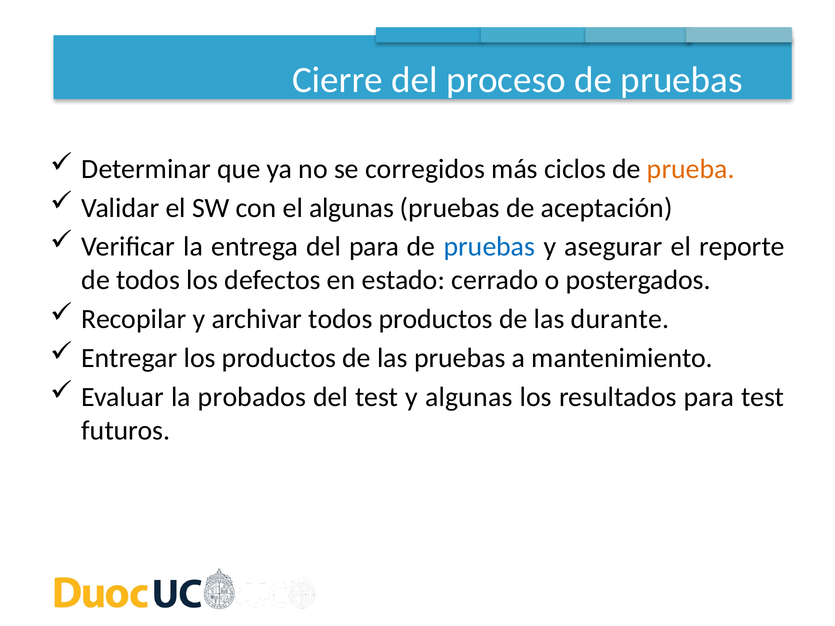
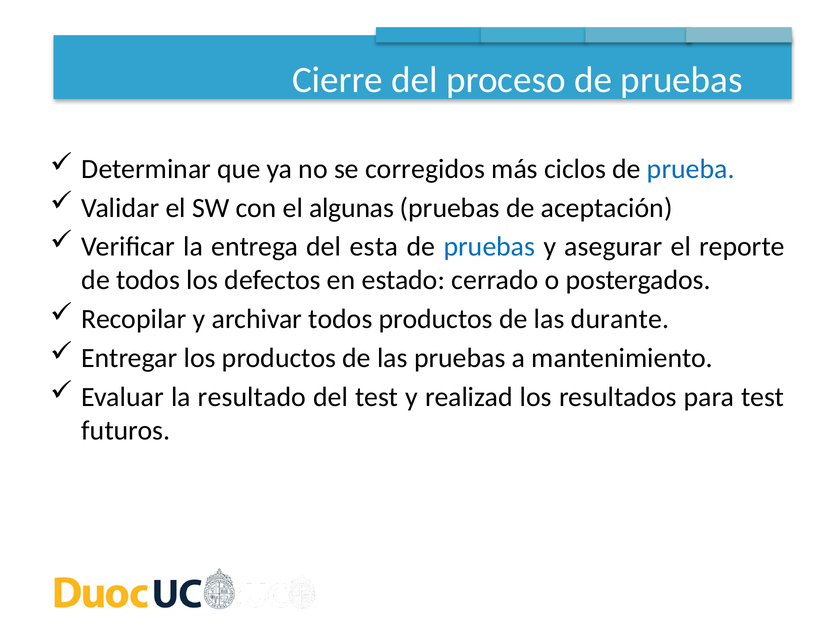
prueba colour: orange -> blue
del para: para -> esta
probados: probados -> resultado
y algunas: algunas -> realizad
